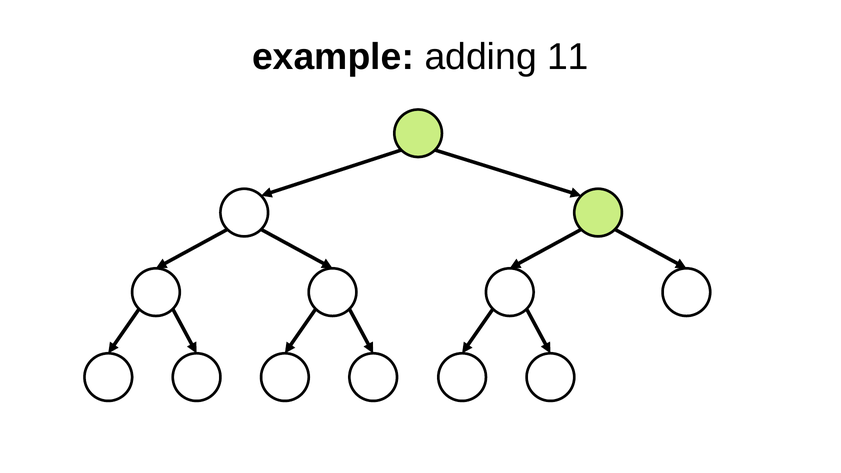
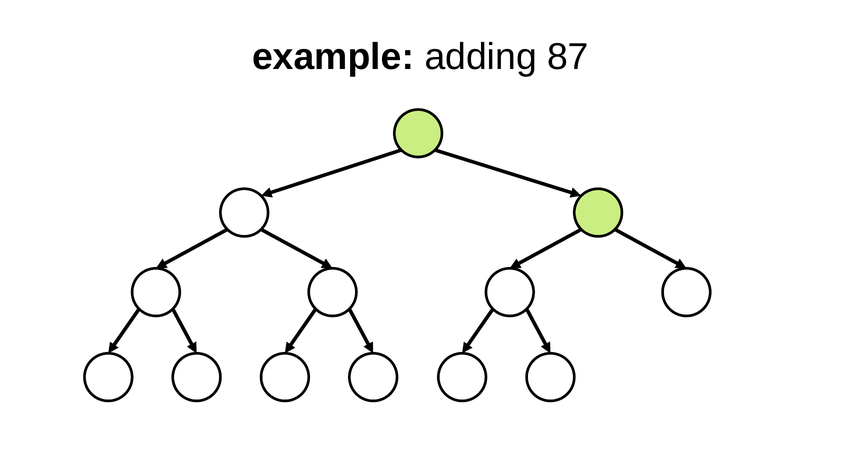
11: 11 -> 87
